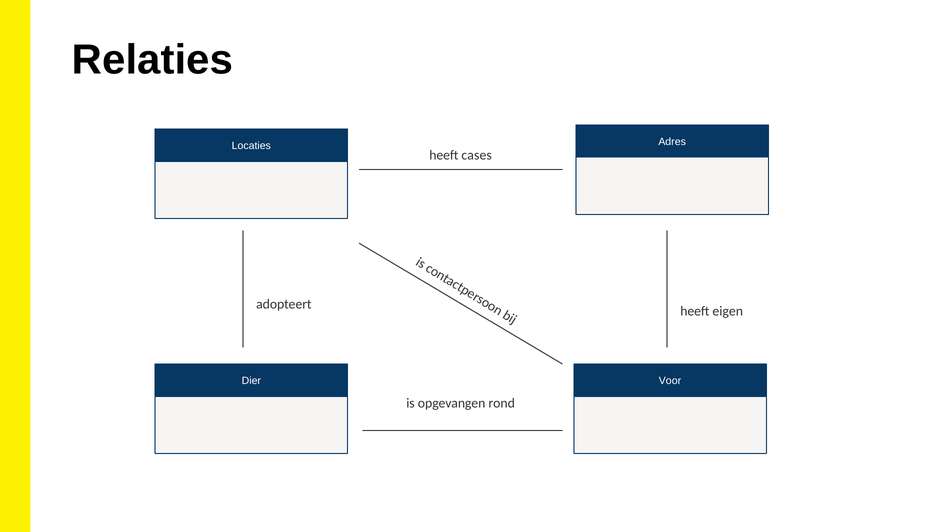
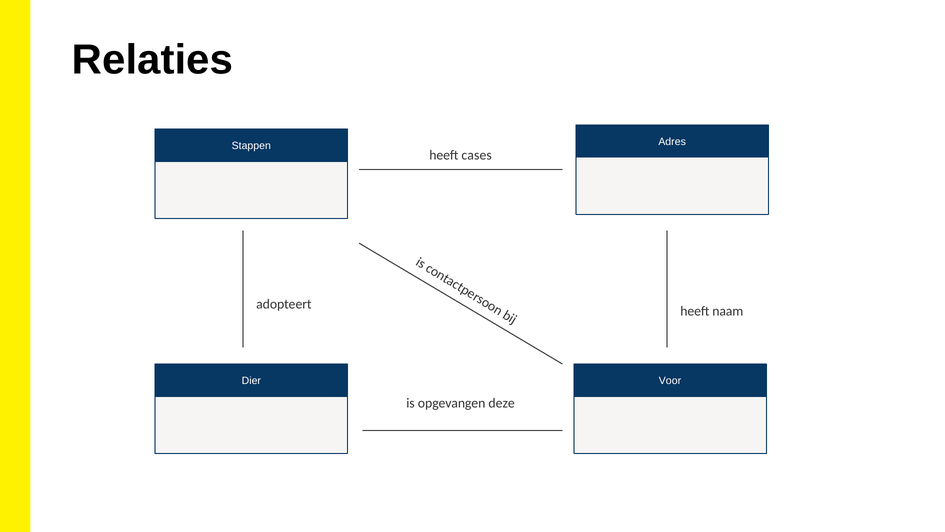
Locaties: Locaties -> Stappen
eigen: eigen -> naam
rond: rond -> deze
